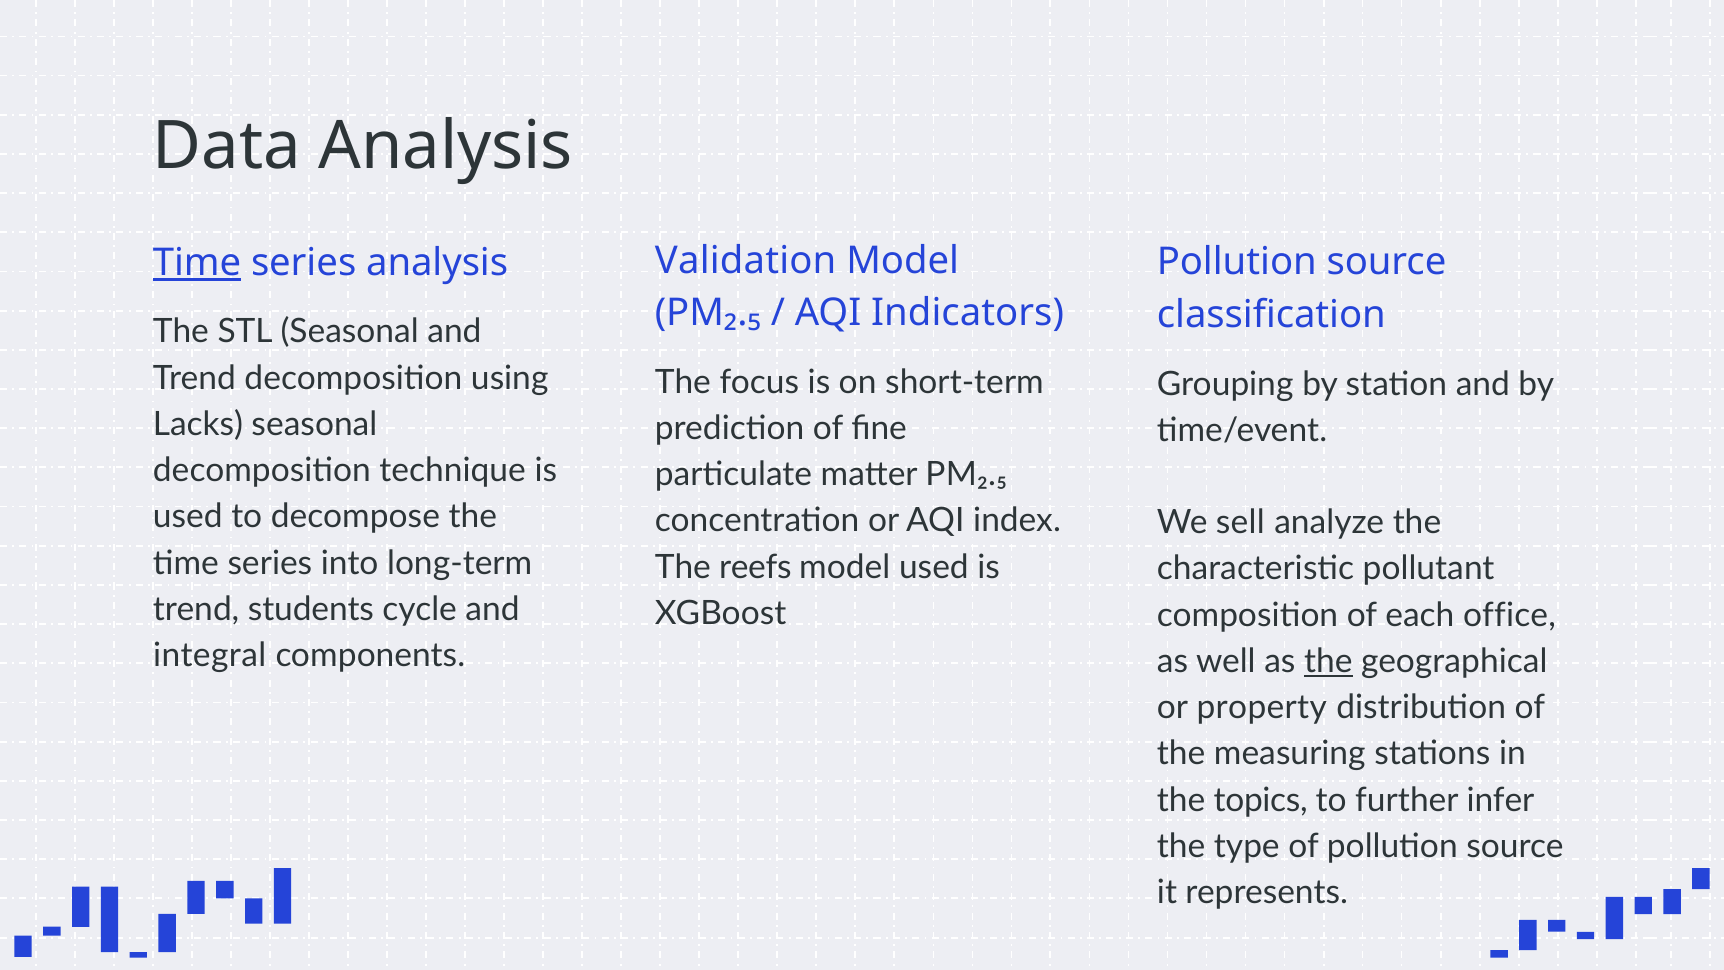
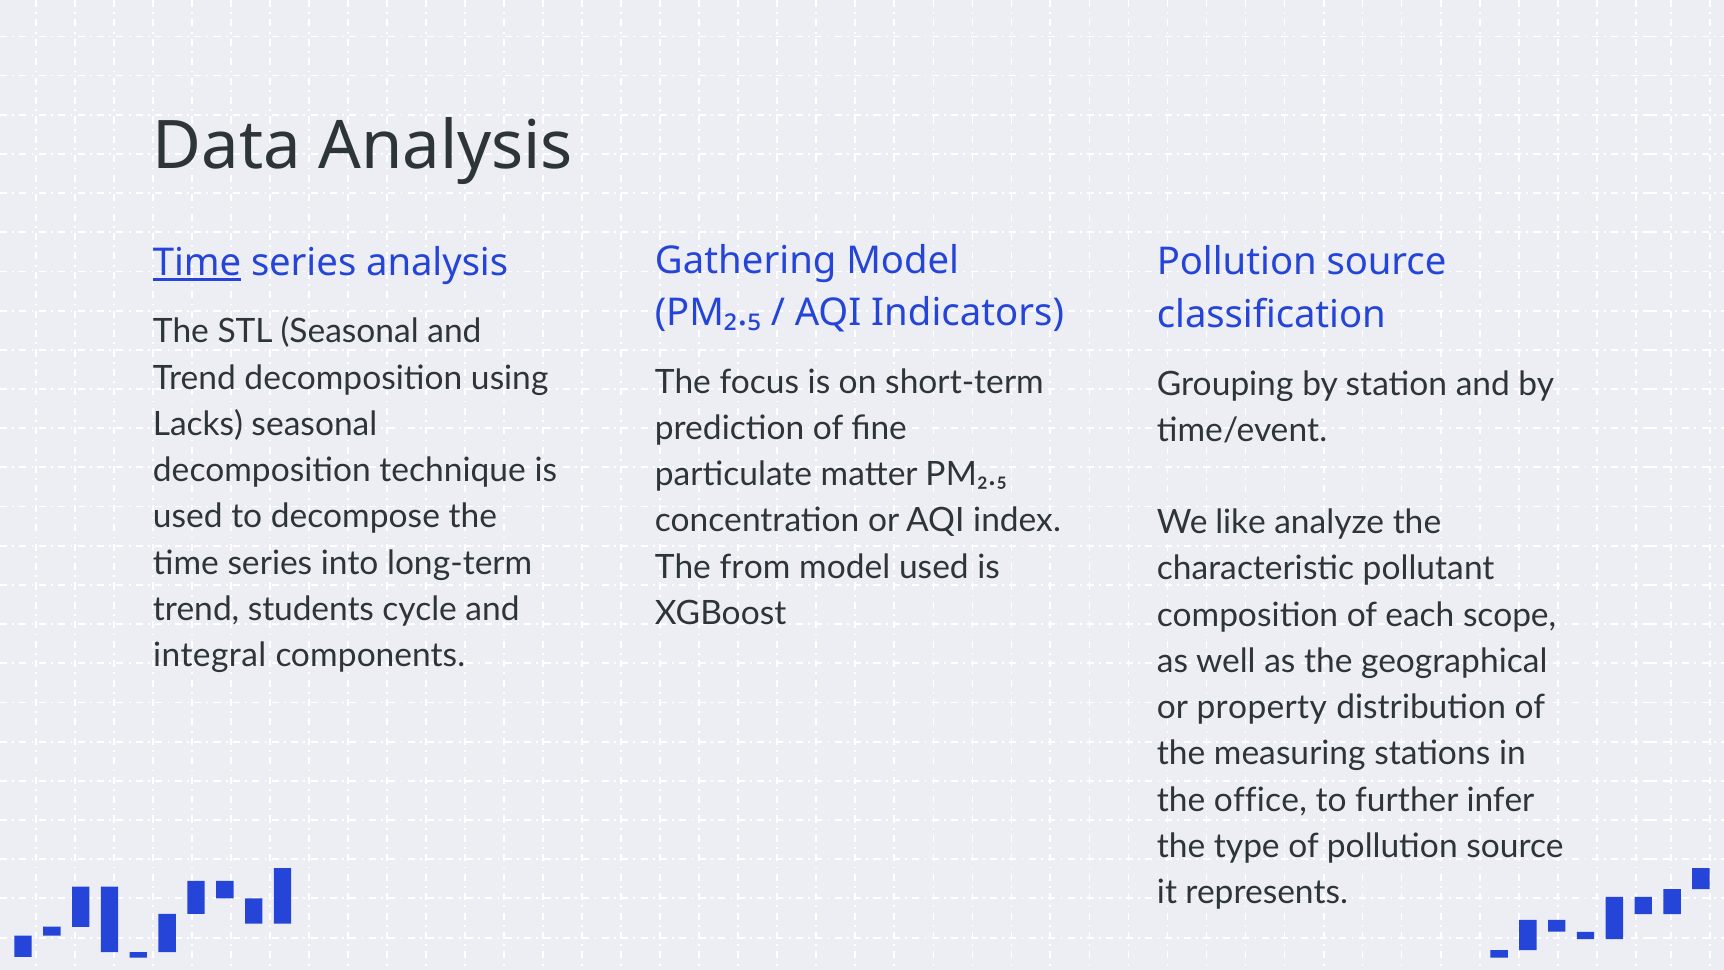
Validation: Validation -> Gathering
sell: sell -> like
reefs: reefs -> from
office: office -> scope
the at (1328, 661) underline: present -> none
topics: topics -> office
